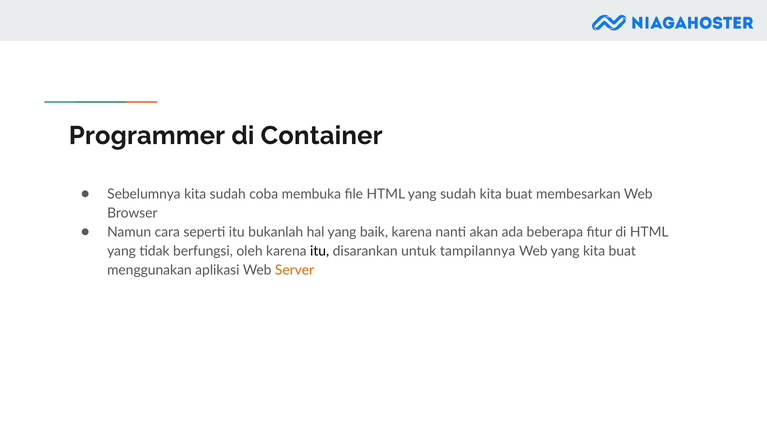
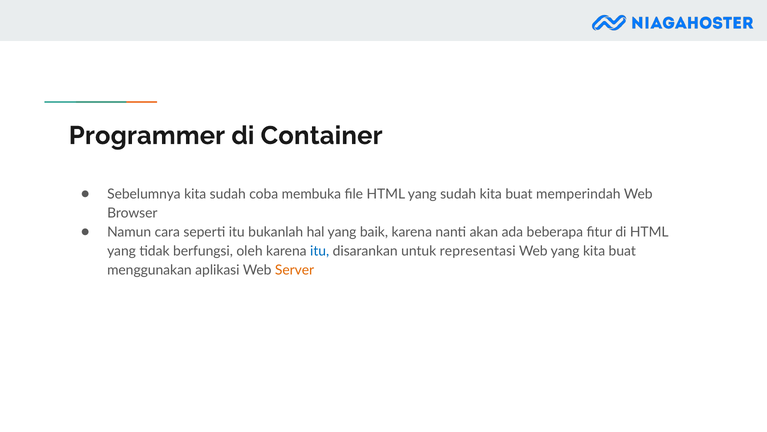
membesarkan: membesarkan -> memperindah
itu at (320, 251) colour: black -> blue
tampilannya: tampilannya -> representasi
